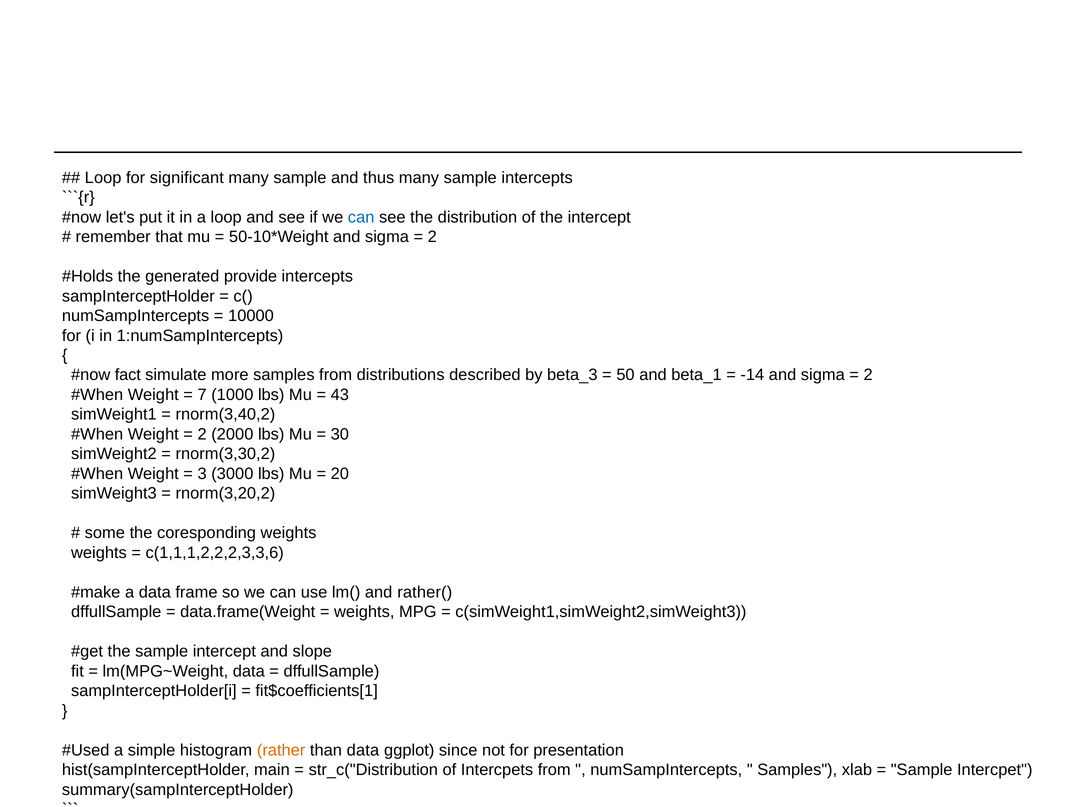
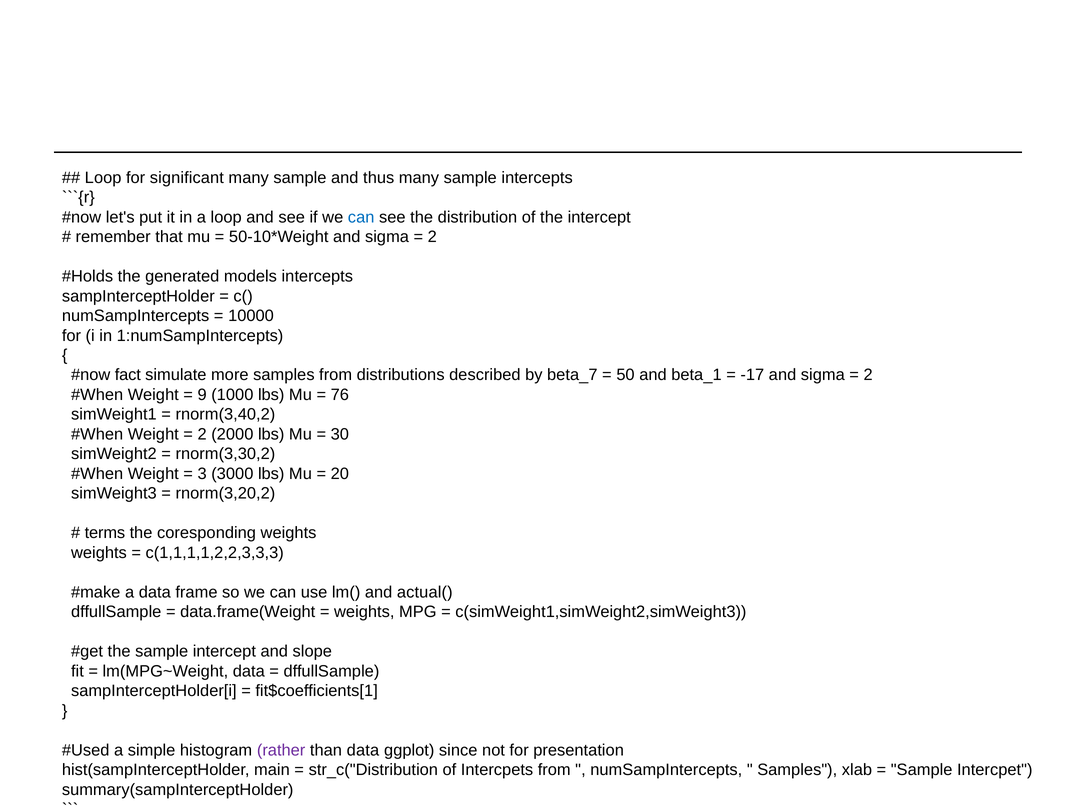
provide: provide -> models
beta_3: beta_3 -> beta_7
-14: -14 -> -17
7: 7 -> 9
43: 43 -> 76
some: some -> terms
c(1,1,1,2,2,2,3,3,6: c(1,1,1,2,2,2,3,3,6 -> c(1,1,1,1,2,2,3,3,3
rather(: rather( -> actual(
rather colour: orange -> purple
